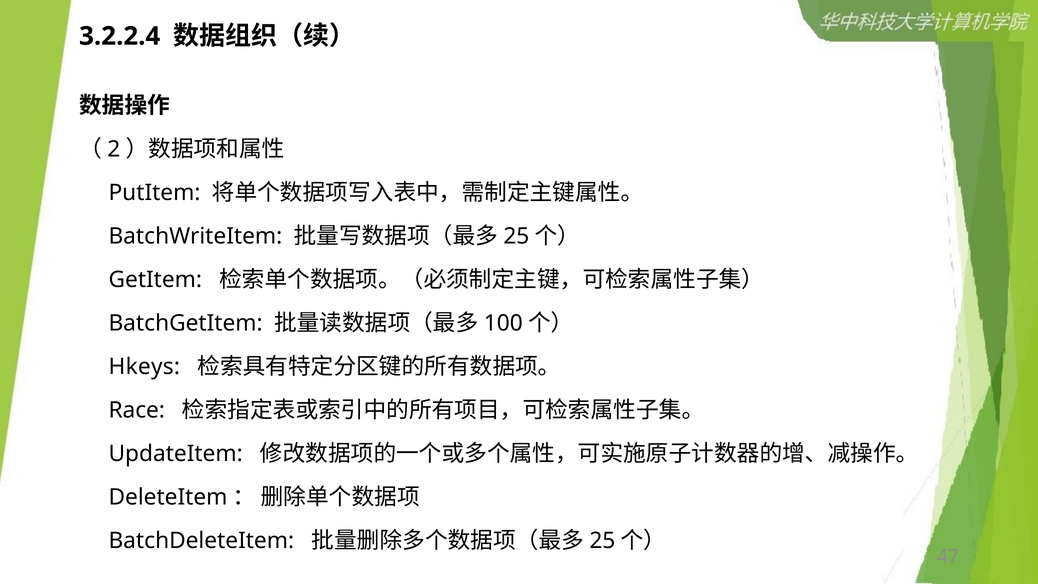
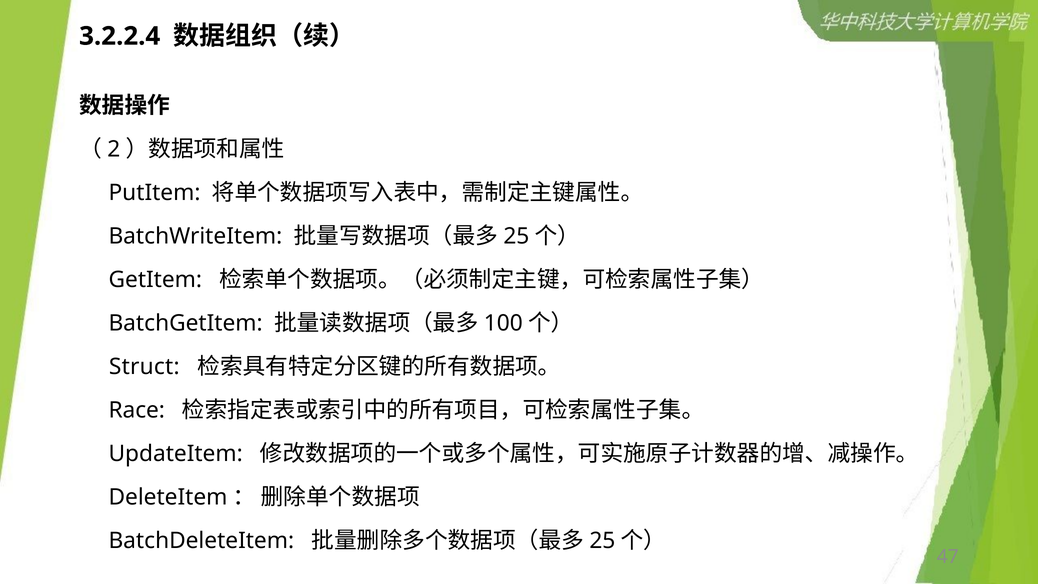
Hkeys: Hkeys -> Struct
